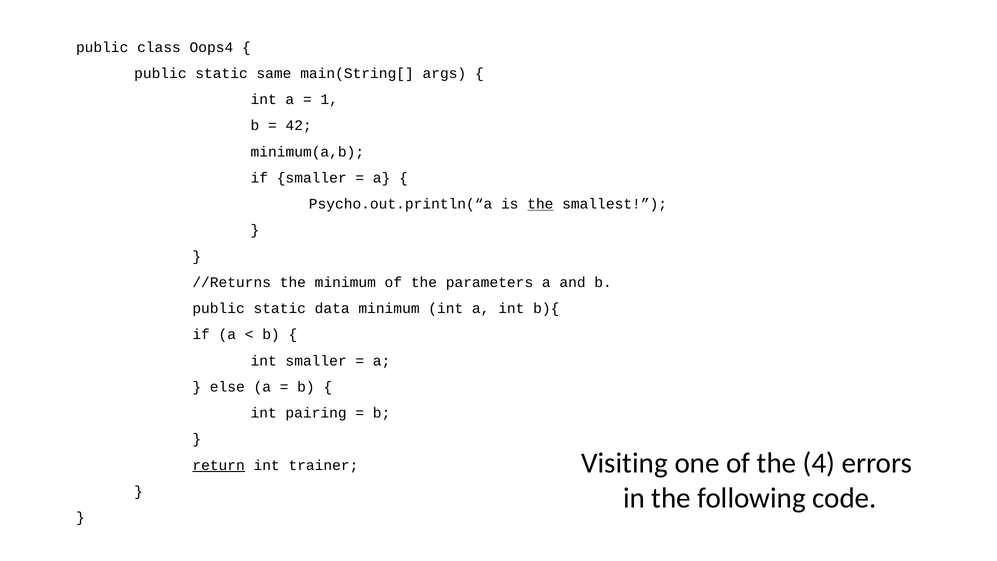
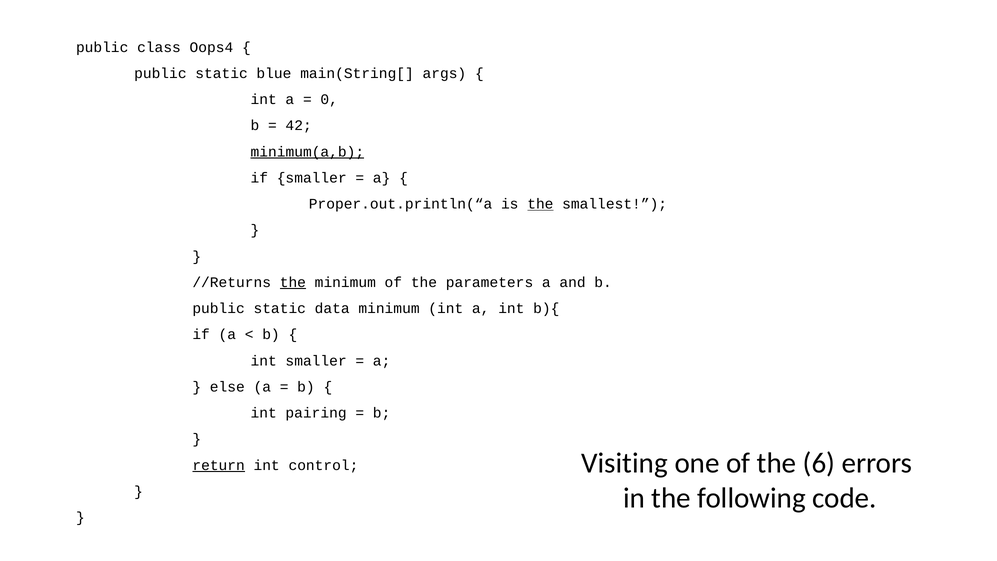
same: same -> blue
1: 1 -> 0
minimum(a,b underline: none -> present
Psycho.out.println(“a: Psycho.out.println(“a -> Proper.out.println(“a
the at (293, 282) underline: none -> present
4: 4 -> 6
trainer: trainer -> control
